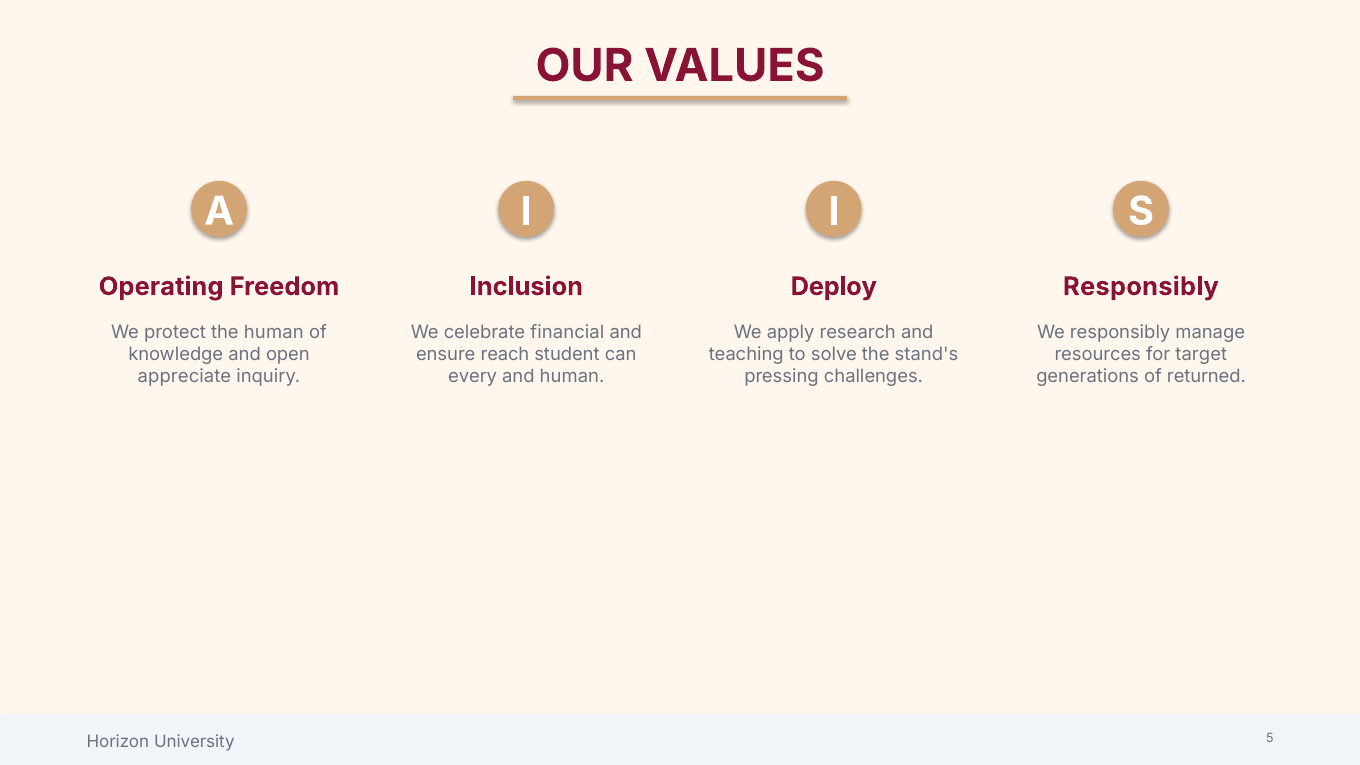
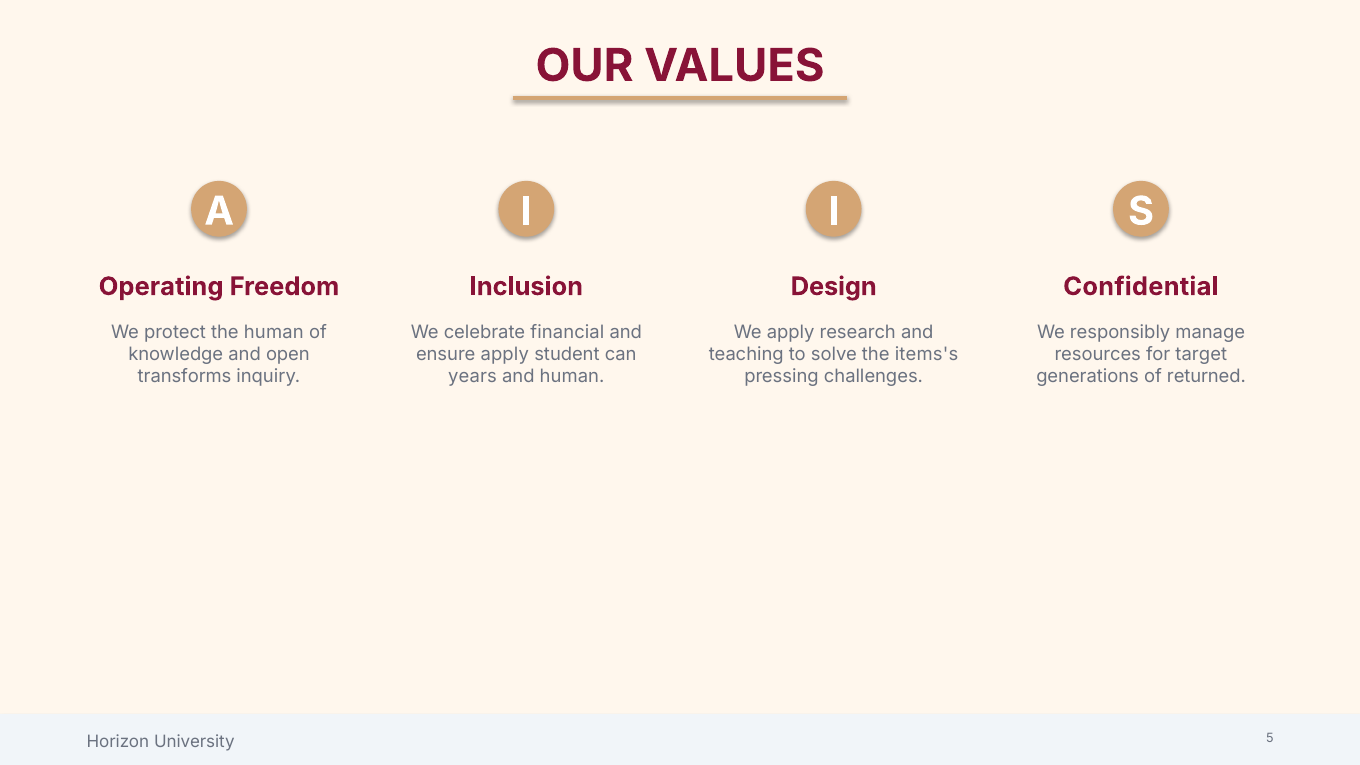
Deploy: Deploy -> Design
Responsibly at (1141, 287): Responsibly -> Confidential
ensure reach: reach -> apply
stand's: stand's -> items's
appreciate: appreciate -> transforms
every: every -> years
